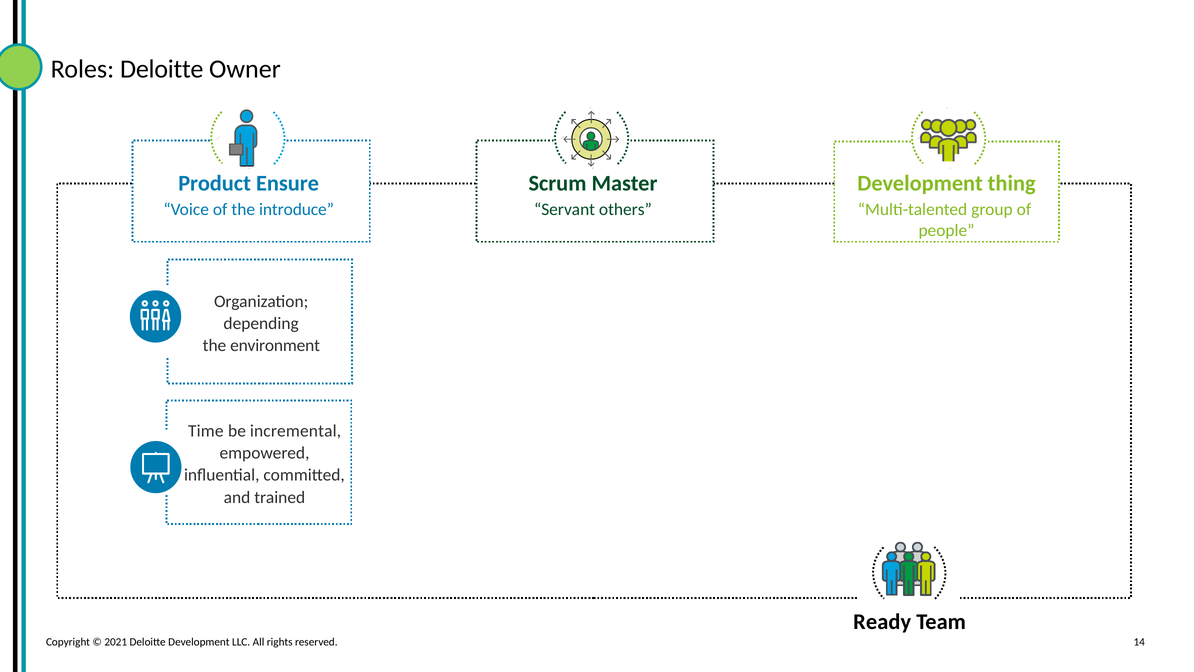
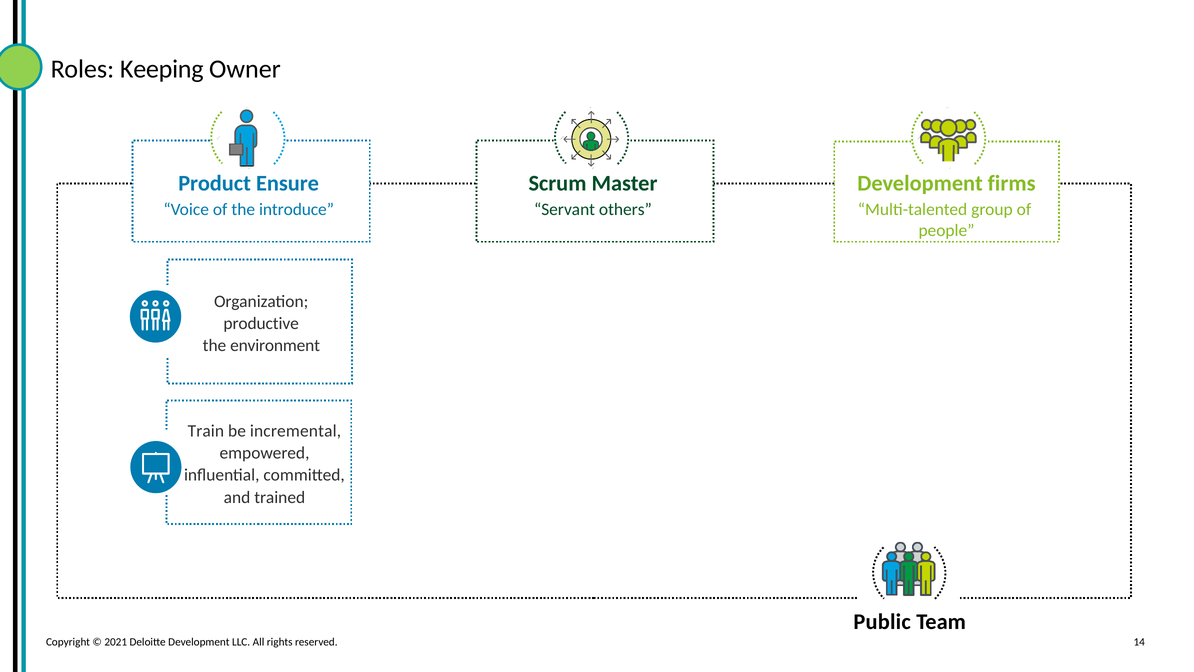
Roles Deloitte: Deloitte -> Keeping
thing: thing -> firms
depending: depending -> productive
Time: Time -> Train
Ready: Ready -> Public
